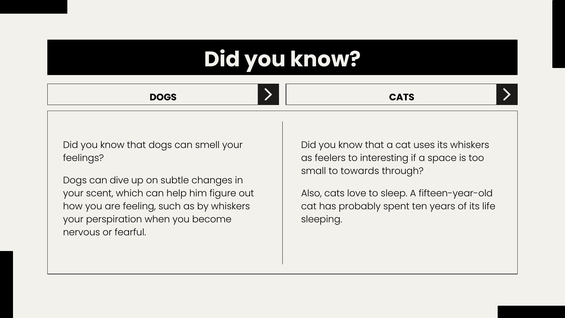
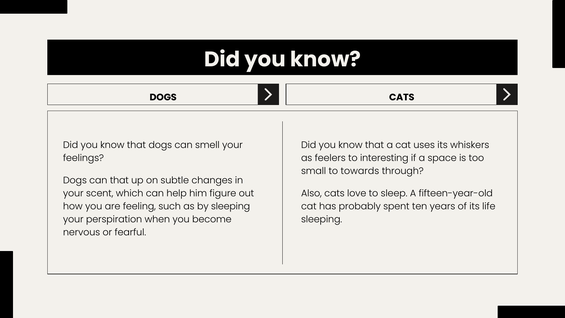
can dive: dive -> that
by whiskers: whiskers -> sleeping
